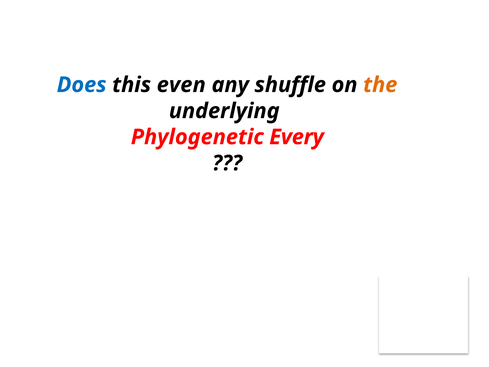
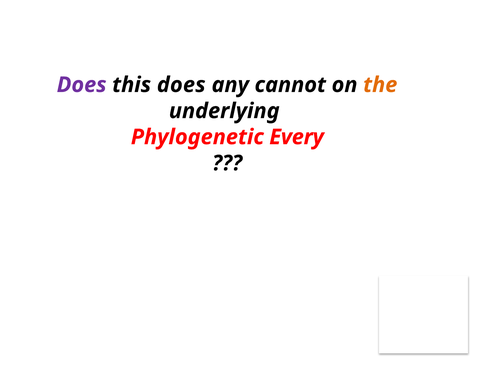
Does at (82, 85) colour: blue -> purple
this even: even -> does
shuffle: shuffle -> cannot
